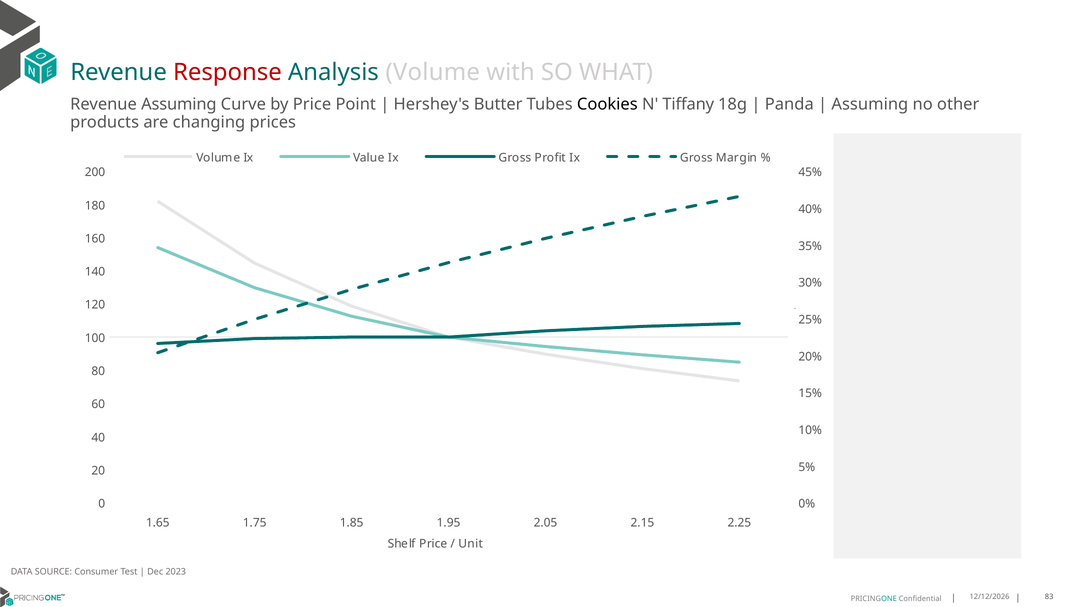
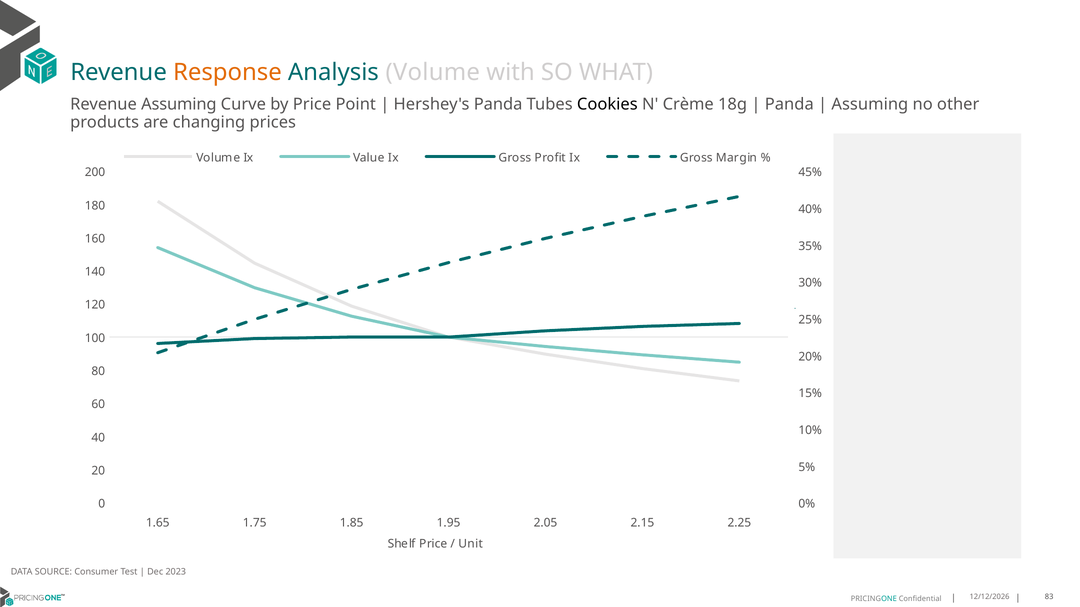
Response colour: red -> orange
Hershey's Butter: Butter -> Panda
Tiffany: Tiffany -> Crème
